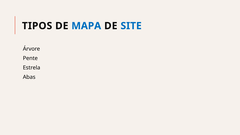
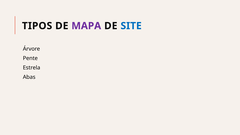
MAPA colour: blue -> purple
